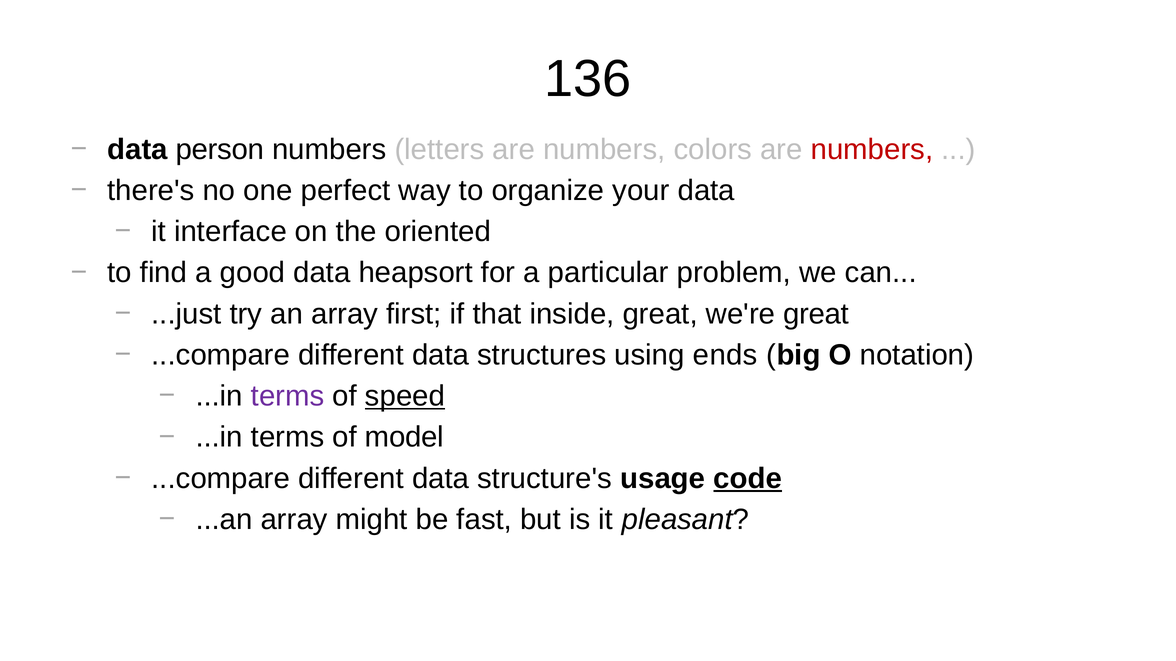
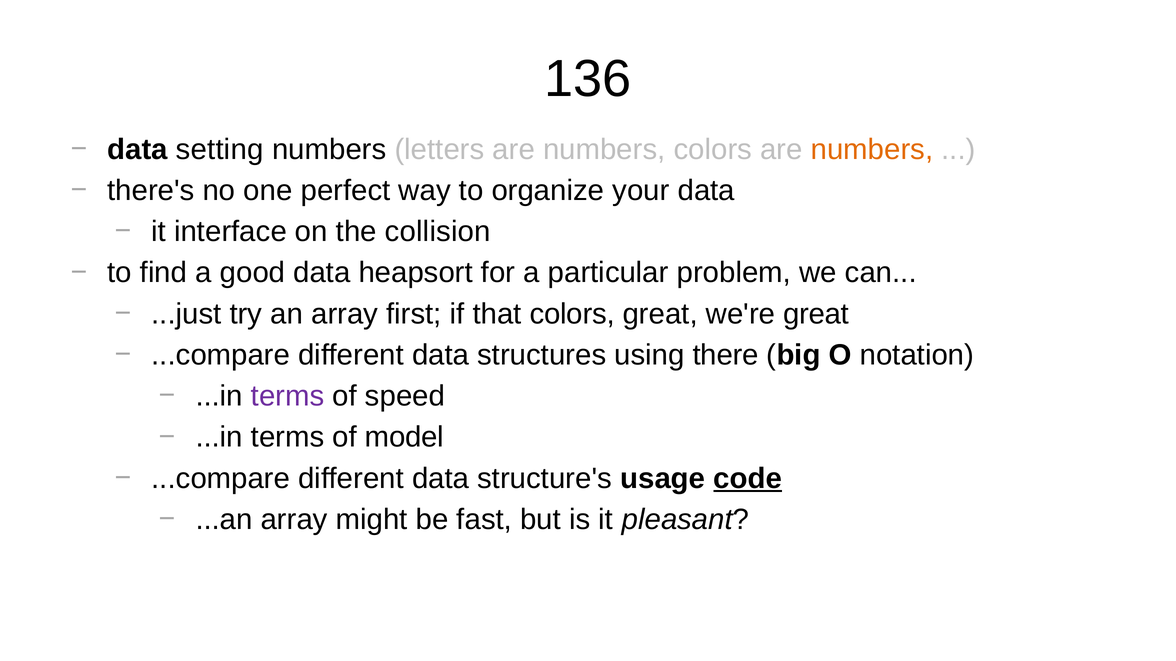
person: person -> setting
numbers at (872, 149) colour: red -> orange
oriented: oriented -> collision
that inside: inside -> colors
ends: ends -> there
speed underline: present -> none
